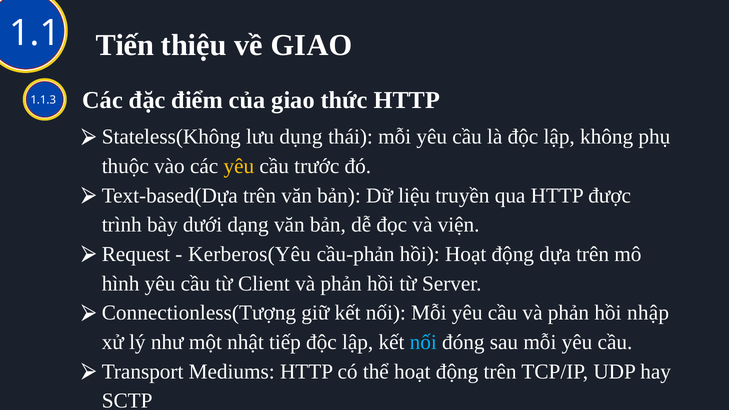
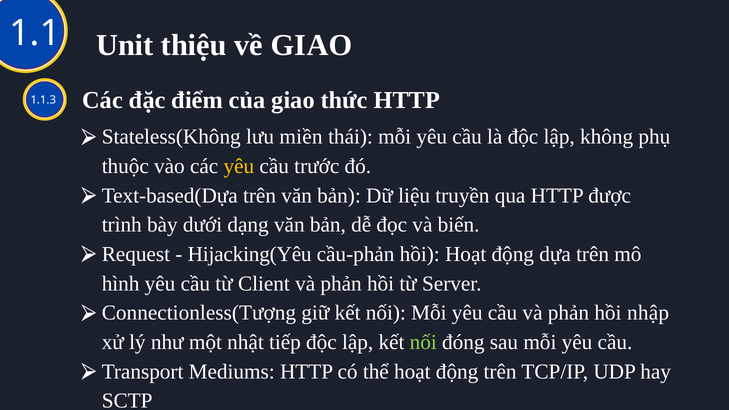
Tiến: Tiến -> Unit
dụng: dụng -> miền
viện: viện -> biến
Kerberos(Yêu: Kerberos(Yêu -> Hijacking(Yêu
nối at (423, 342) colour: light blue -> light green
